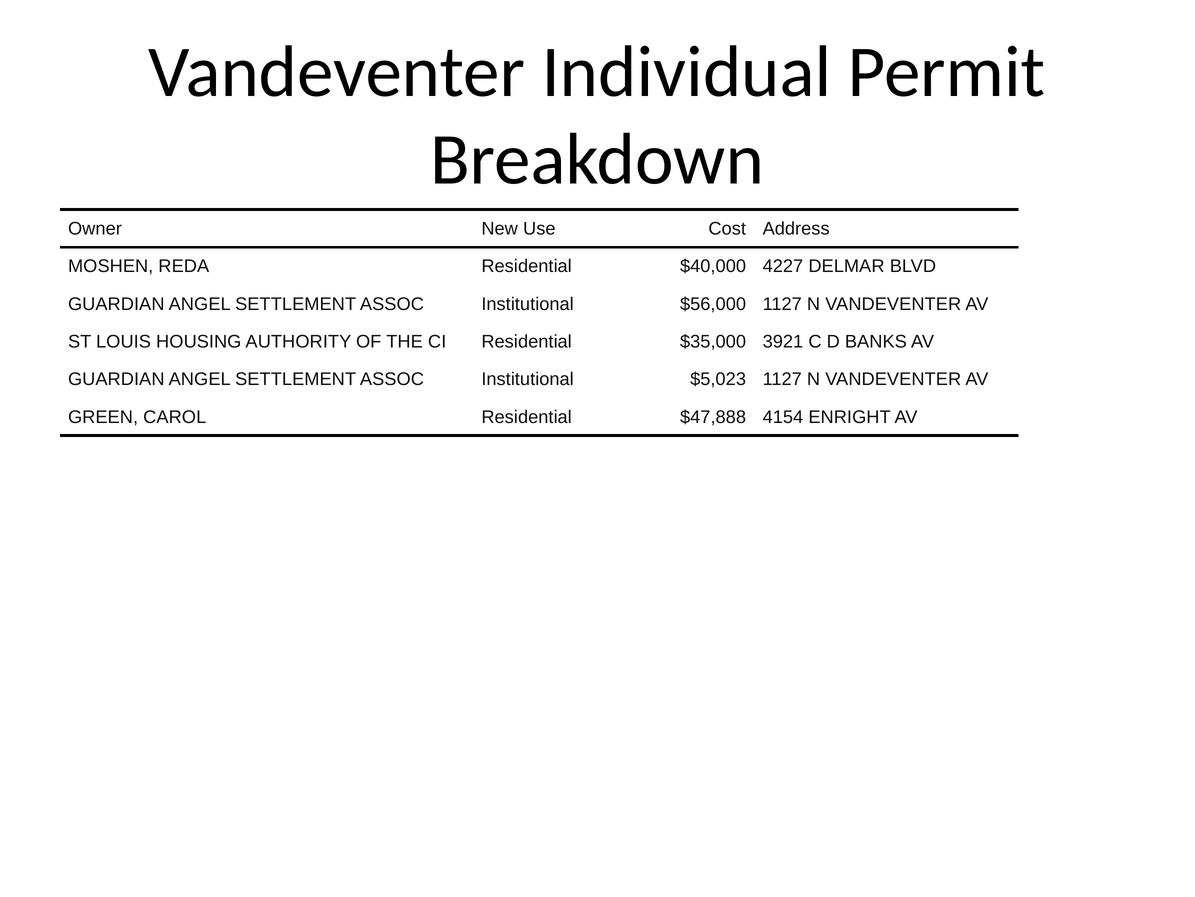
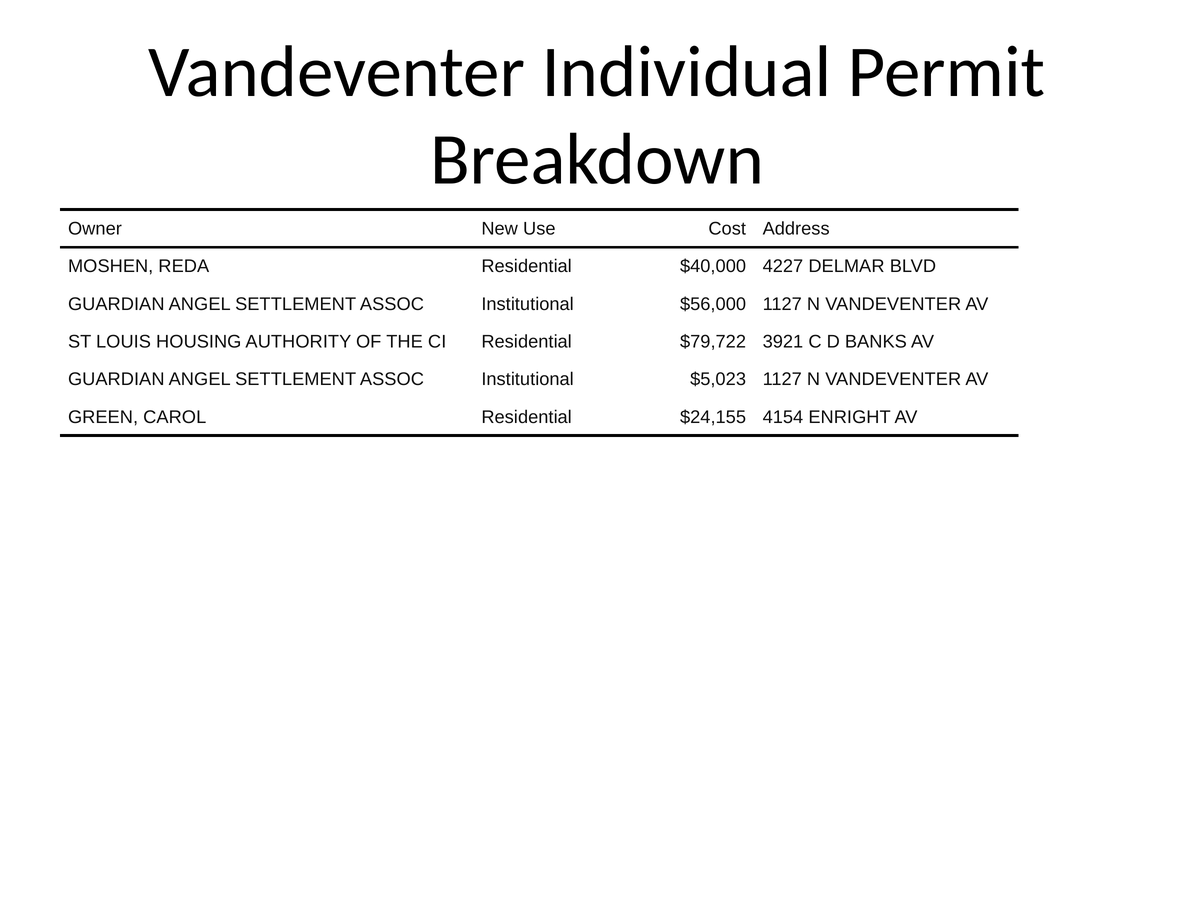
$35,000: $35,000 -> $79,722
$47,888: $47,888 -> $24,155
